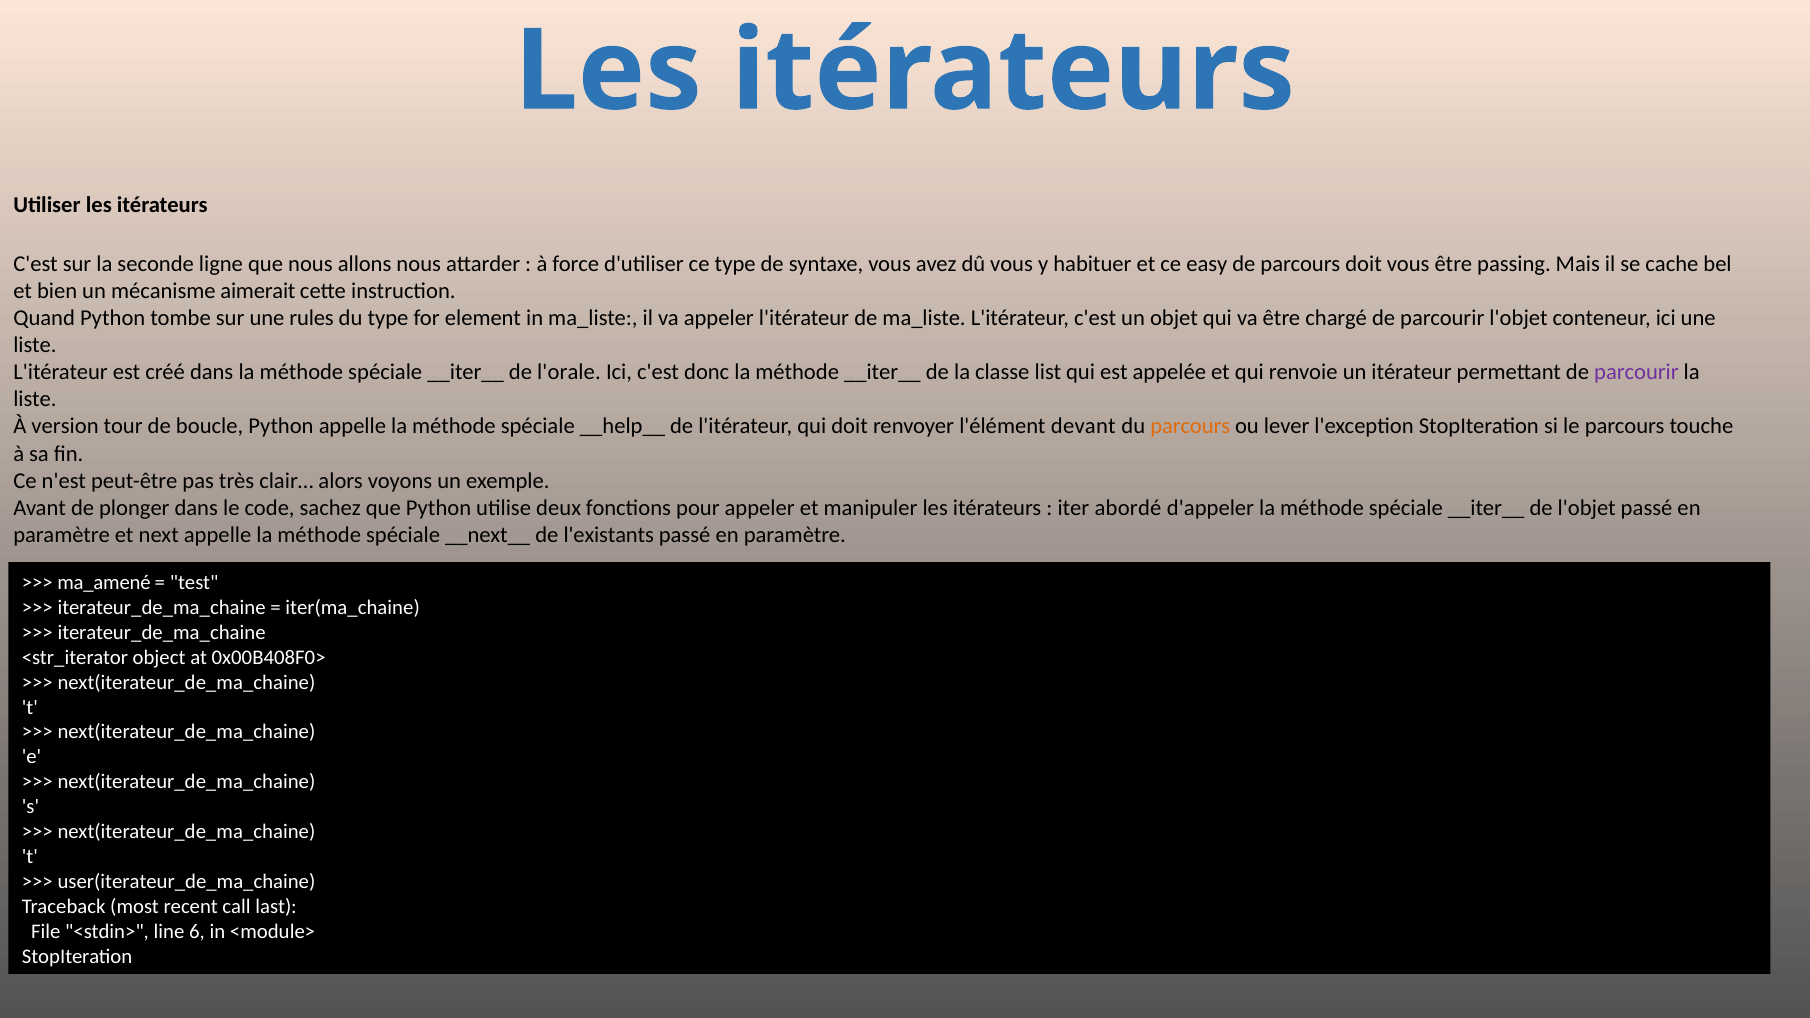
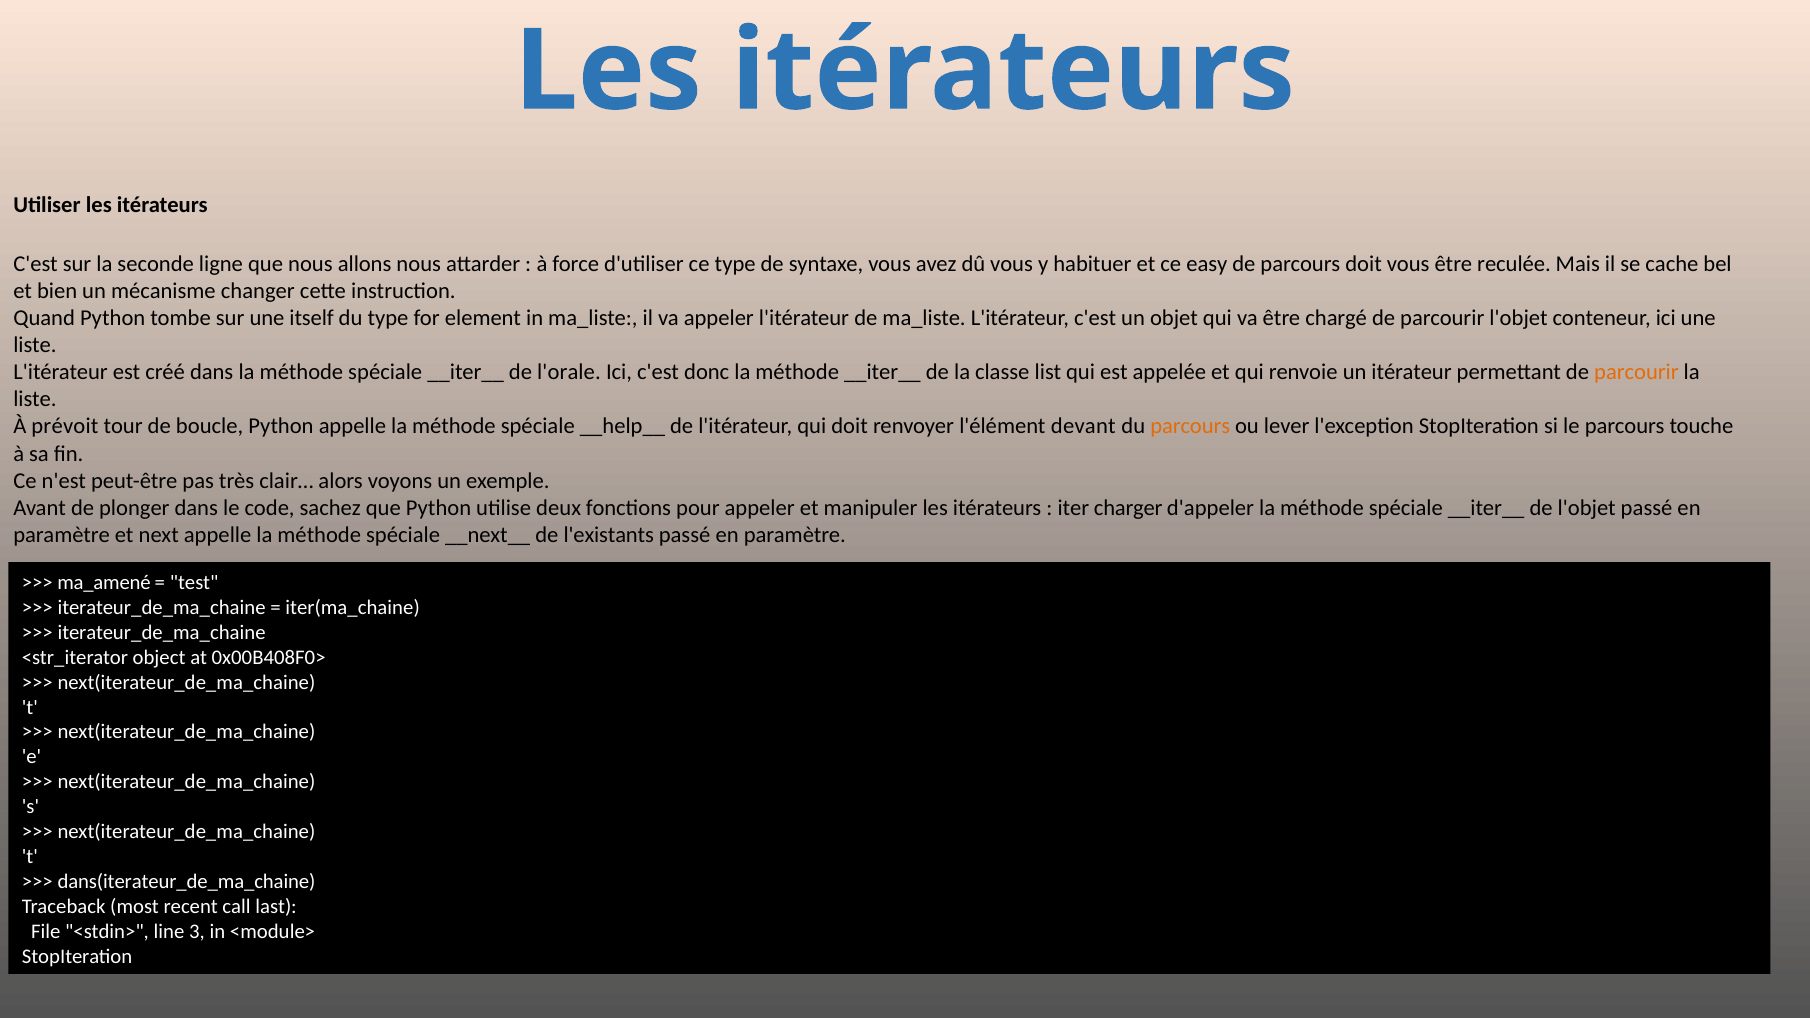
passing: passing -> reculée
aimerait: aimerait -> changer
rules: rules -> itself
parcourir at (1636, 372) colour: purple -> orange
version: version -> prévoit
abordé: abordé -> charger
user(iterateur_de_ma_chaine: user(iterateur_de_ma_chaine -> dans(iterateur_de_ma_chaine
6: 6 -> 3
